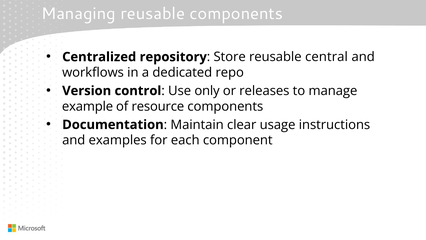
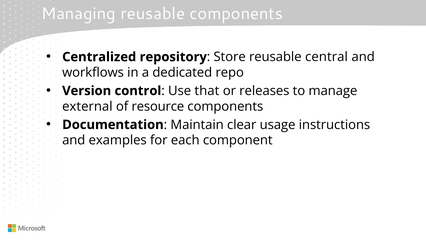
only: only -> that
example: example -> external
